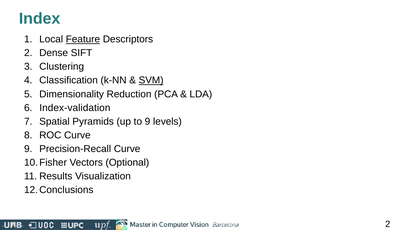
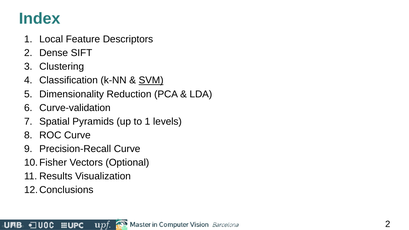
Feature underline: present -> none
Index-validation: Index-validation -> Curve-validation
to 9: 9 -> 1
